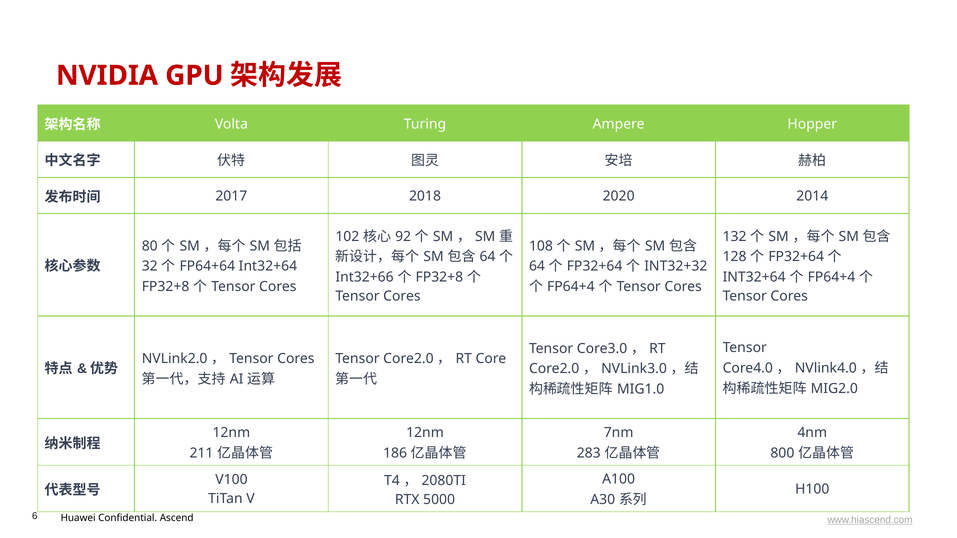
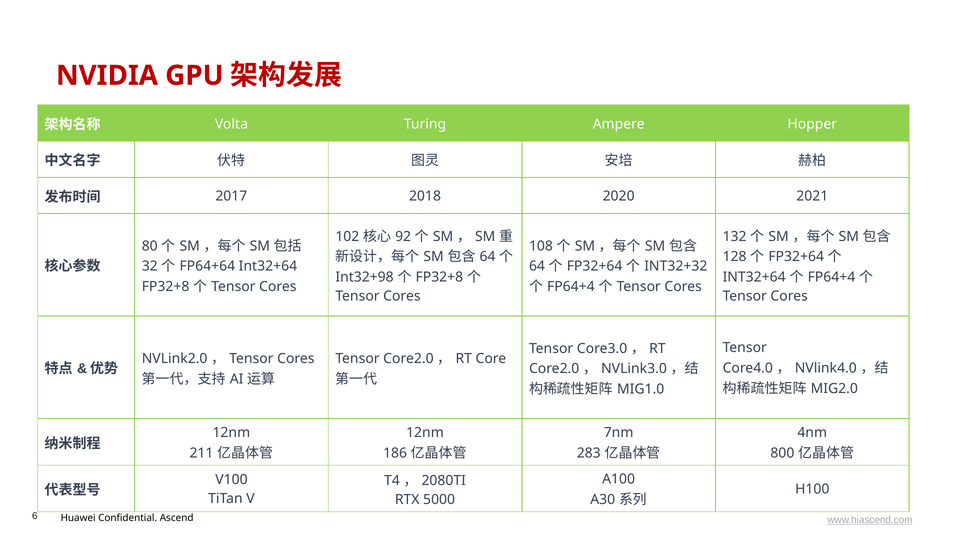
2014: 2014 -> 2021
Int32+66: Int32+66 -> Int32+98
